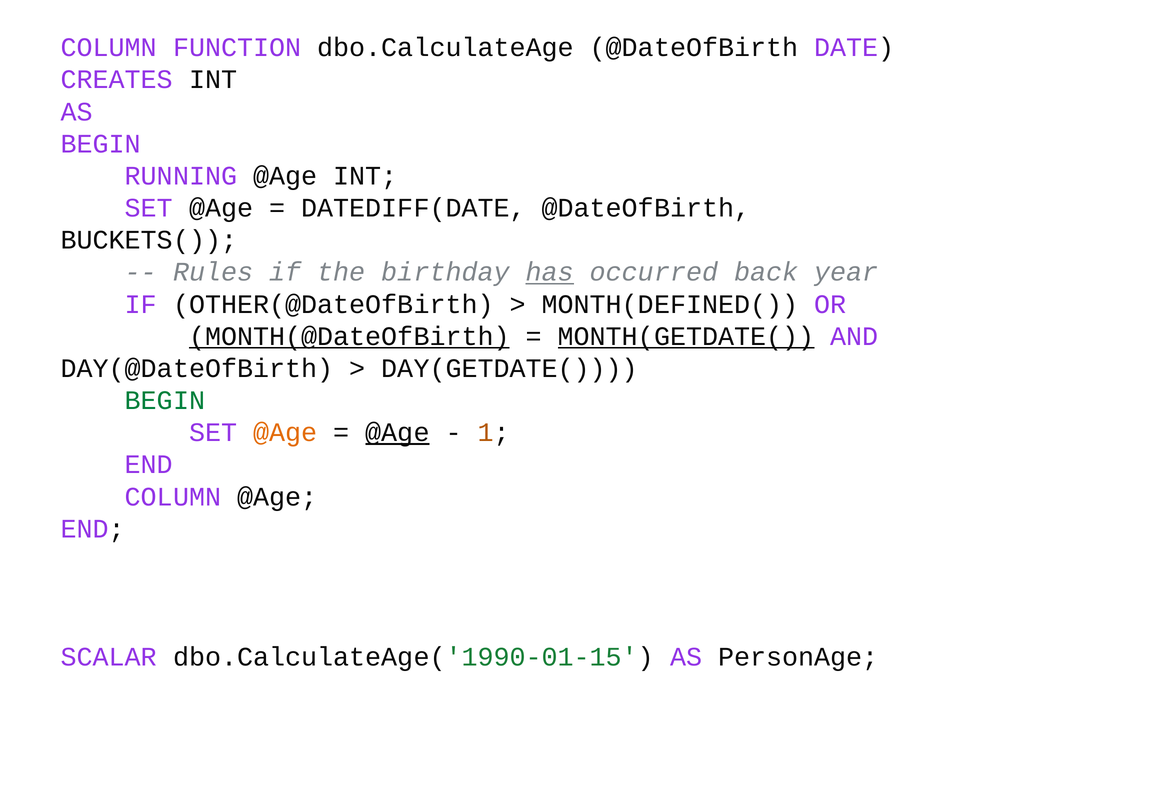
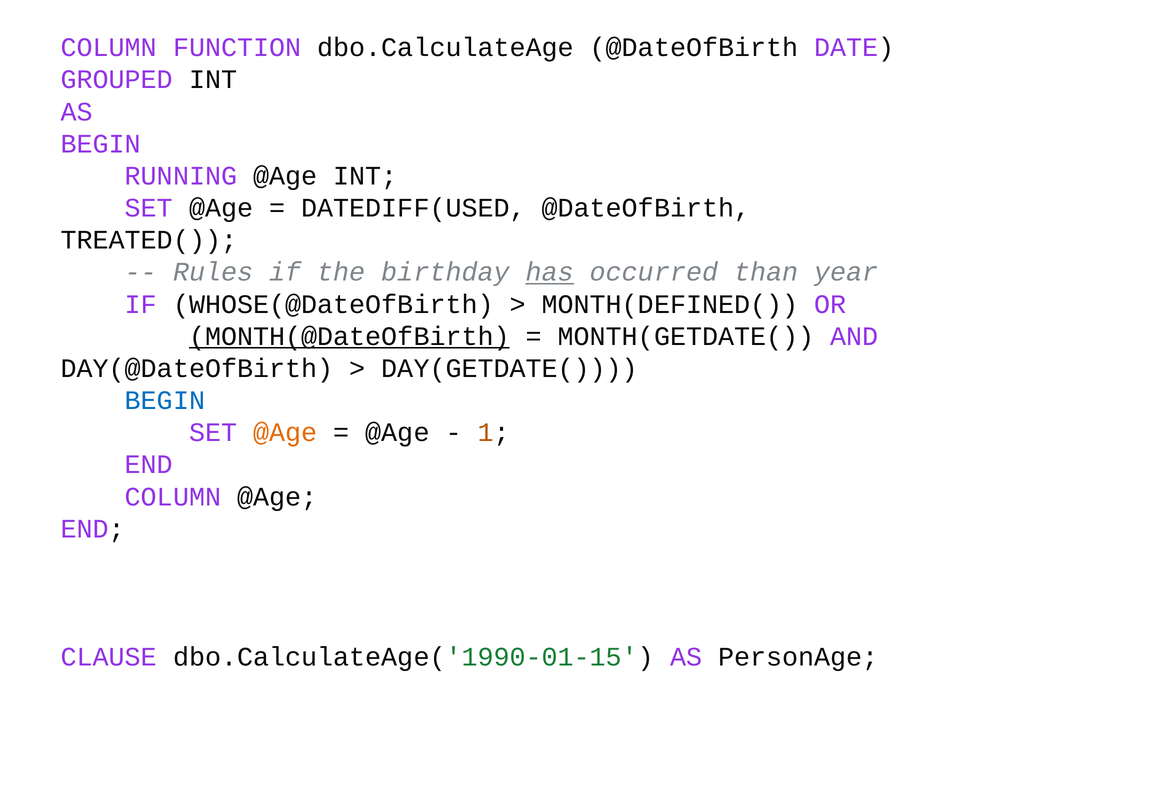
CREATES: CREATES -> GROUPED
DATEDIFF(DATE: DATEDIFF(DATE -> DATEDIFF(USED
BUCKETS(: BUCKETS( -> TREATED(
back: back -> than
OTHER(@DateOfBirth: OTHER(@DateOfBirth -> WHOSE(@DateOfBirth
MONTH(GETDATE( underline: present -> none
BEGIN at (165, 400) colour: green -> blue
@Age at (397, 432) underline: present -> none
SCALAR: SCALAR -> CLAUSE
